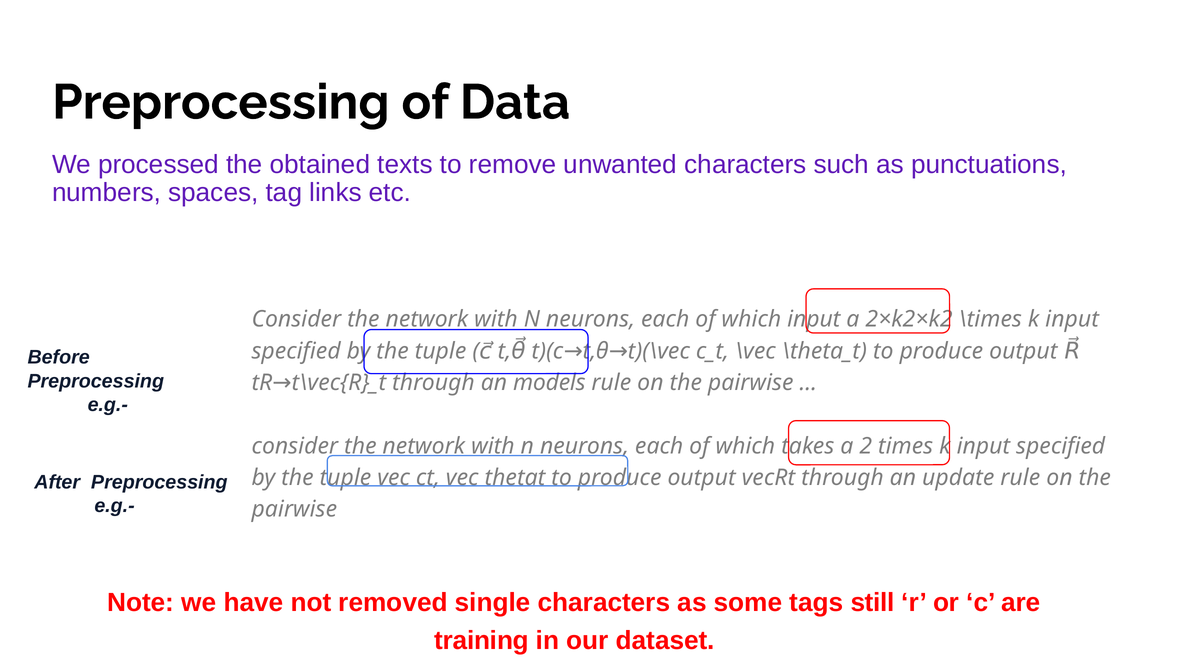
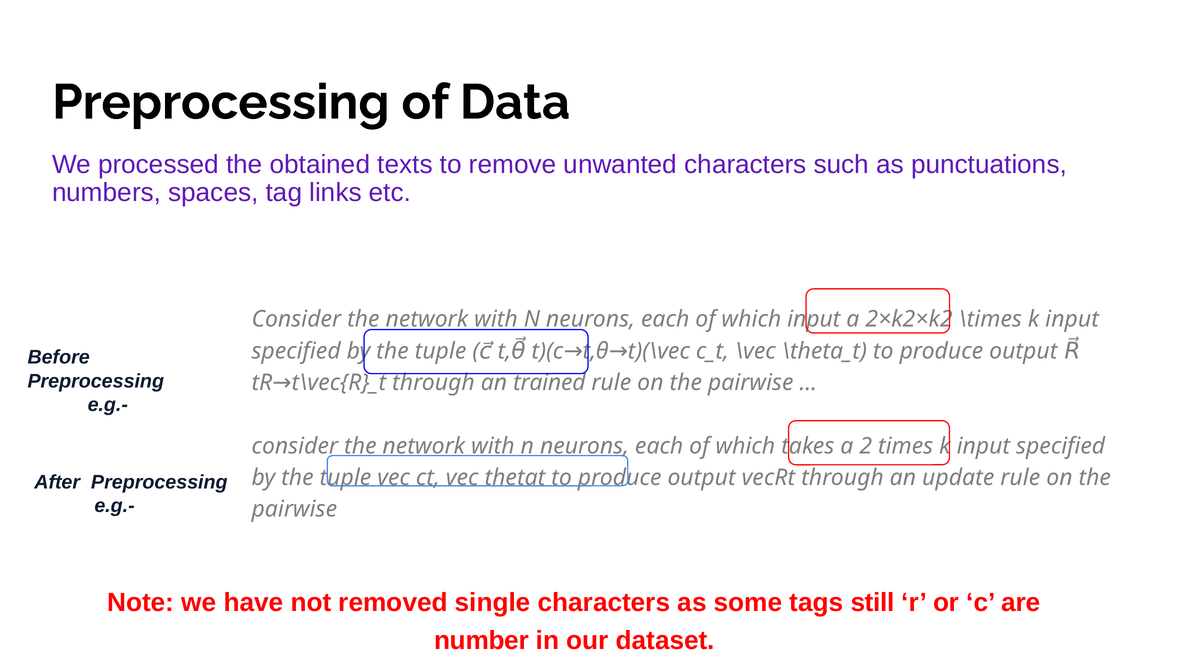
models: models -> trained
training: training -> number
